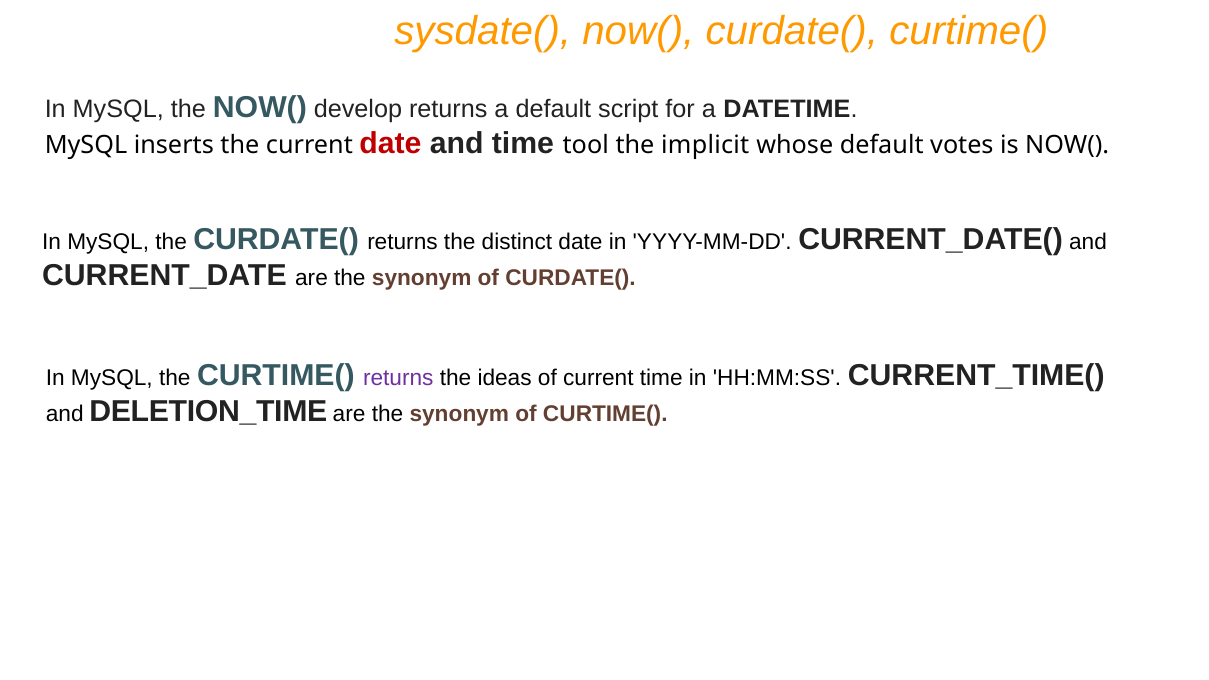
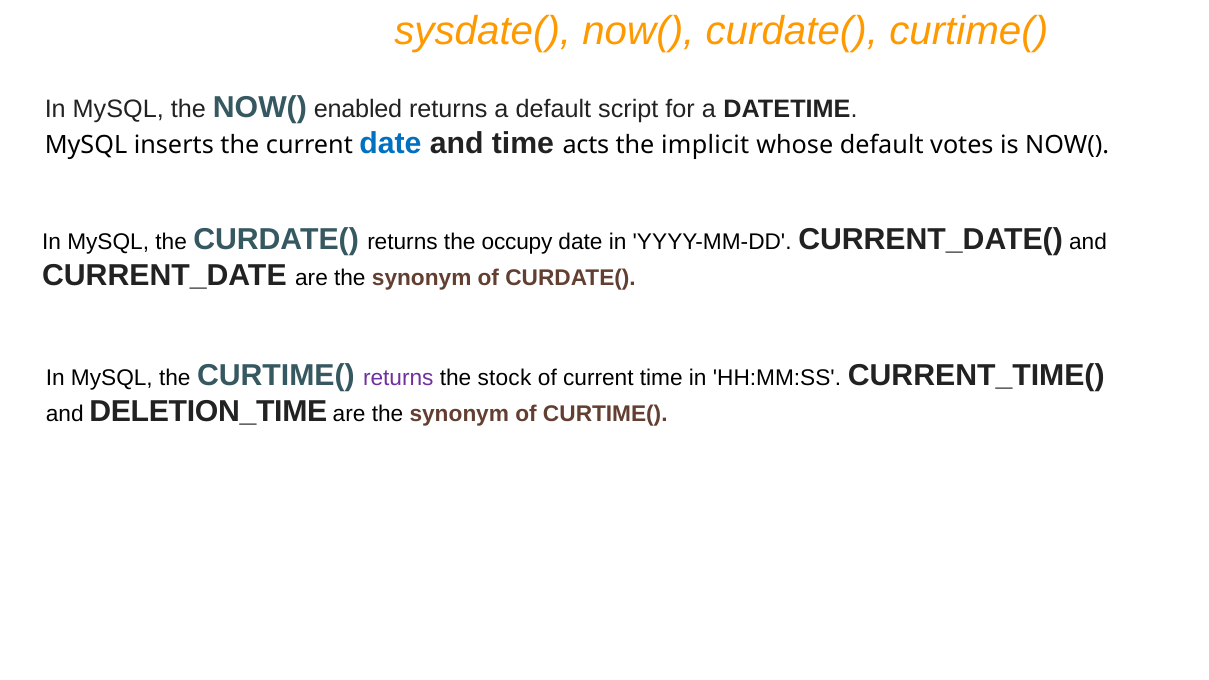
develop: develop -> enabled
date at (390, 143) colour: red -> blue
tool: tool -> acts
distinct: distinct -> occupy
ideas: ideas -> stock
